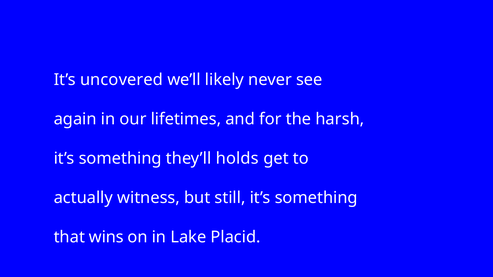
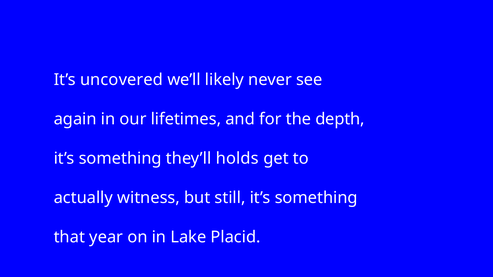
harsh: harsh -> depth
wins: wins -> year
